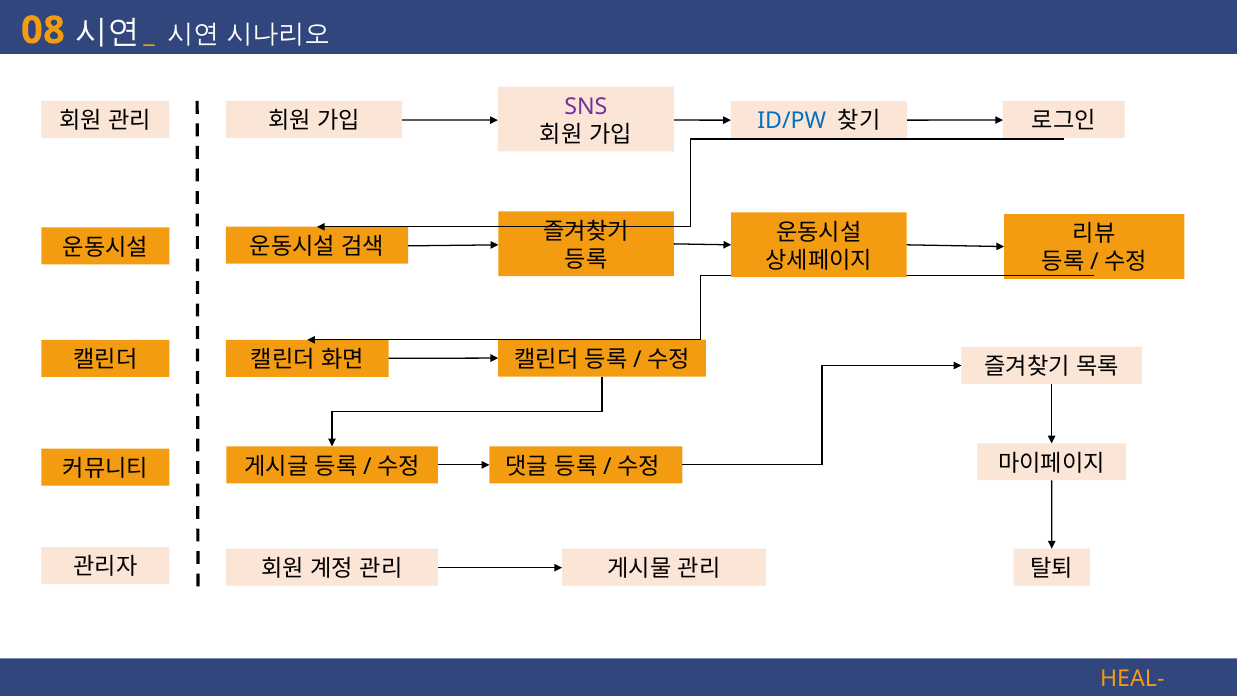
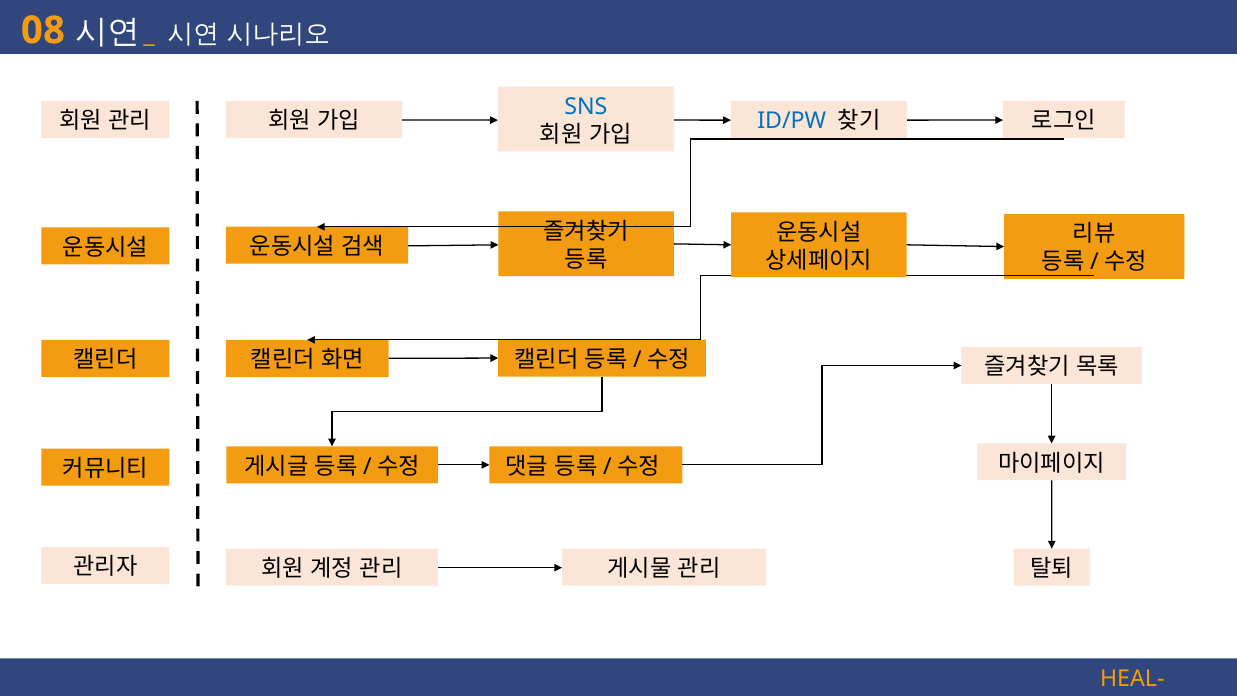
SNS colour: purple -> blue
